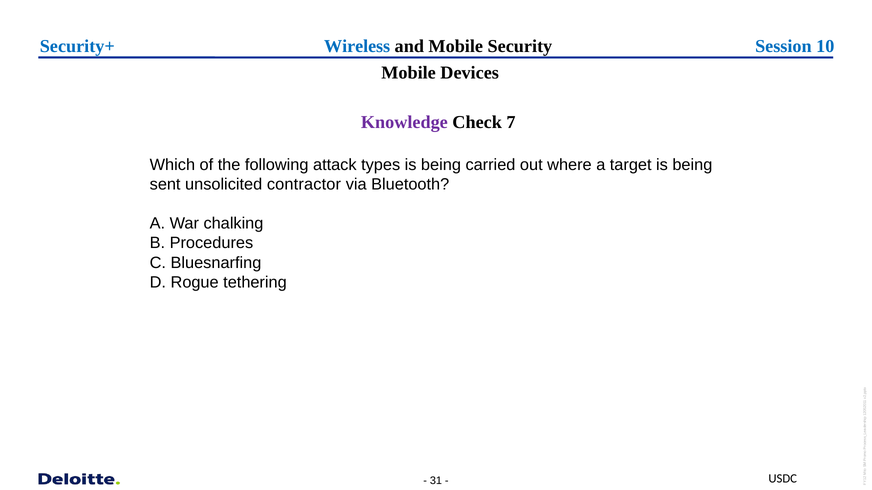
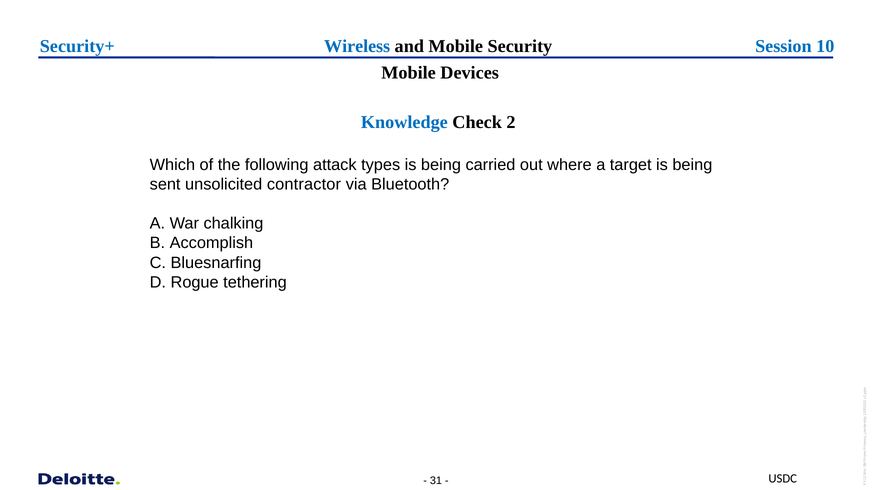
Knowledge colour: purple -> blue
Check 7: 7 -> 2
Procedures: Procedures -> Accomplish
